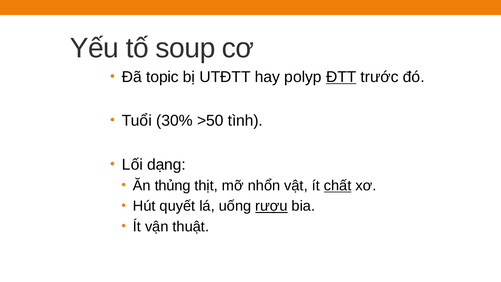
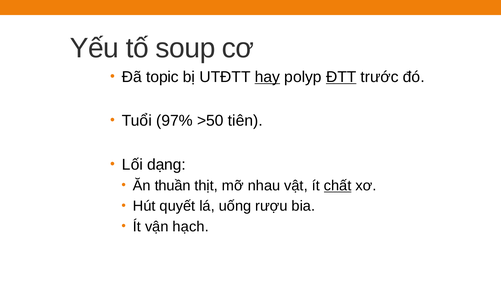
hay underline: none -> present
30%: 30% -> 97%
tình: tình -> tiên
thủng: thủng -> thuần
nhổn: nhổn -> nhau
rượu underline: present -> none
thuật: thuật -> hạch
